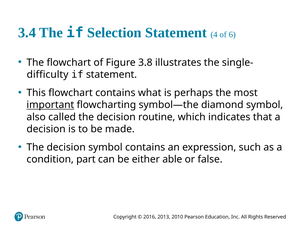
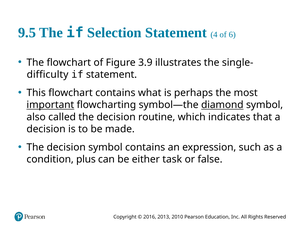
3.4: 3.4 -> 9.5
3.8: 3.8 -> 3.9
diamond underline: none -> present
part: part -> plus
able: able -> task
